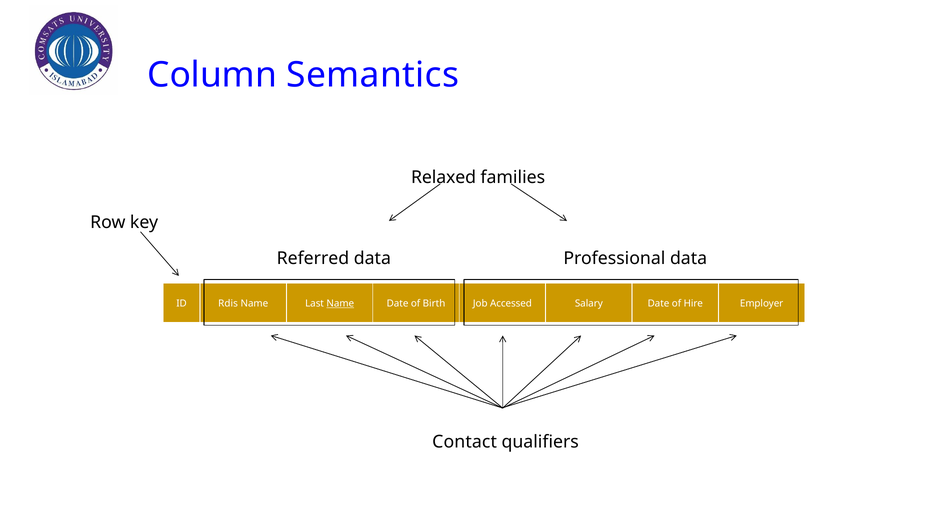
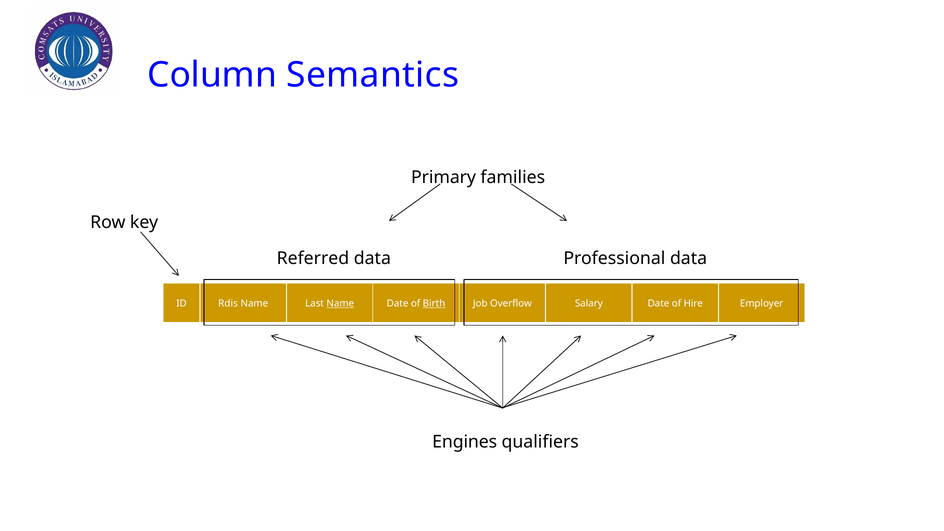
Relaxed: Relaxed -> Primary
Birth underline: none -> present
Accessed: Accessed -> Overflow
Contact: Contact -> Engines
